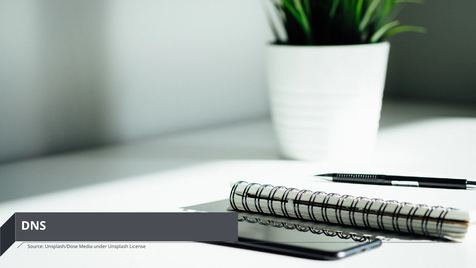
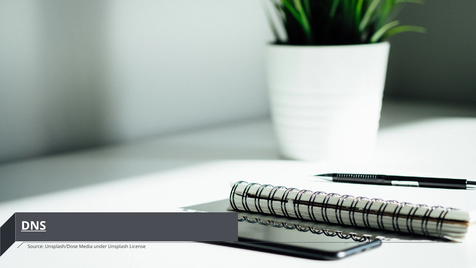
DNS underline: none -> present
